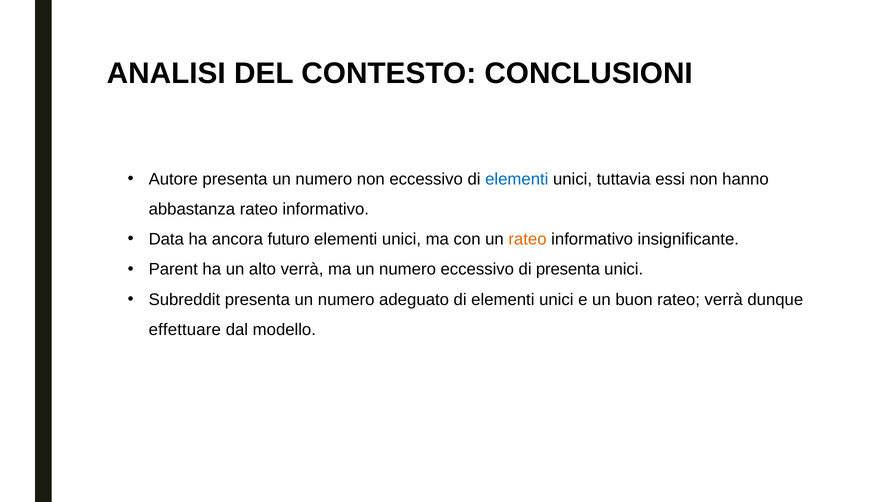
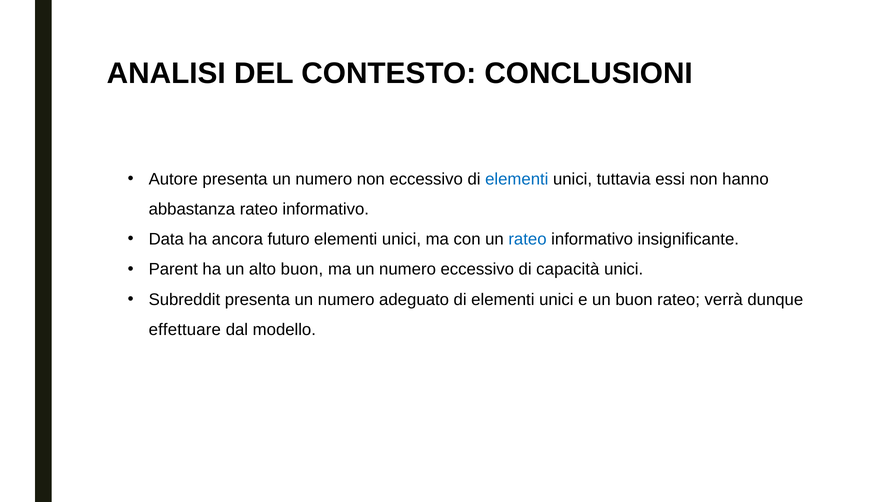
rateo at (527, 239) colour: orange -> blue
alto verrà: verrà -> buon
di presenta: presenta -> capacità
